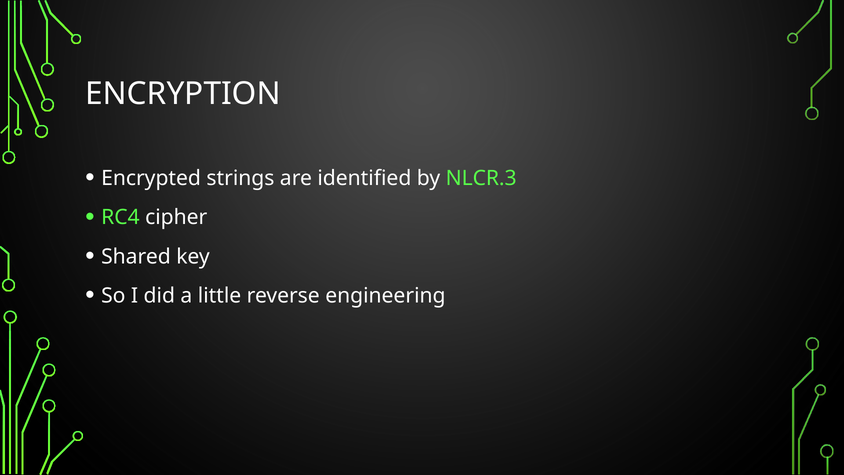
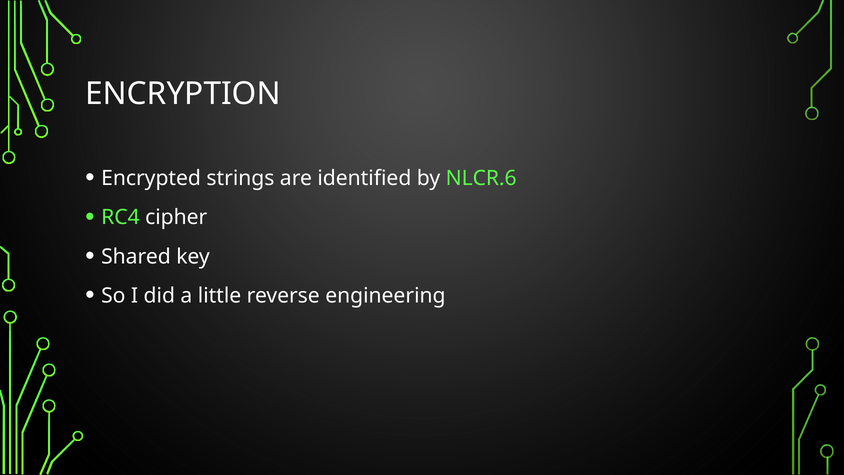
NLCR.3: NLCR.3 -> NLCR.6
